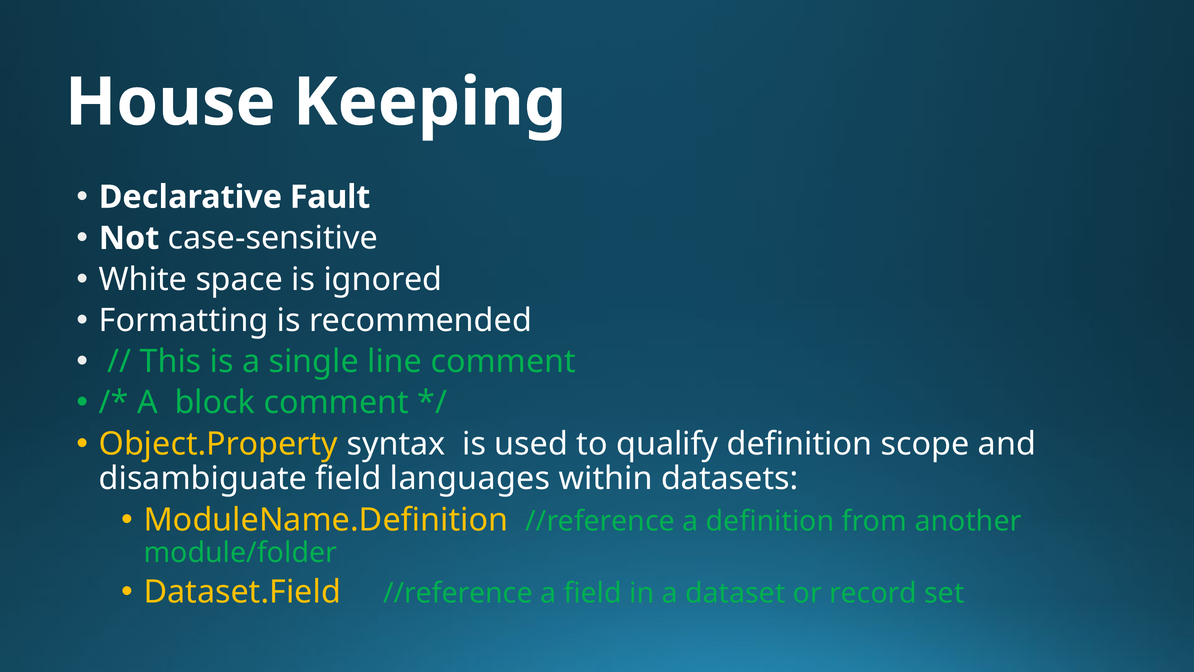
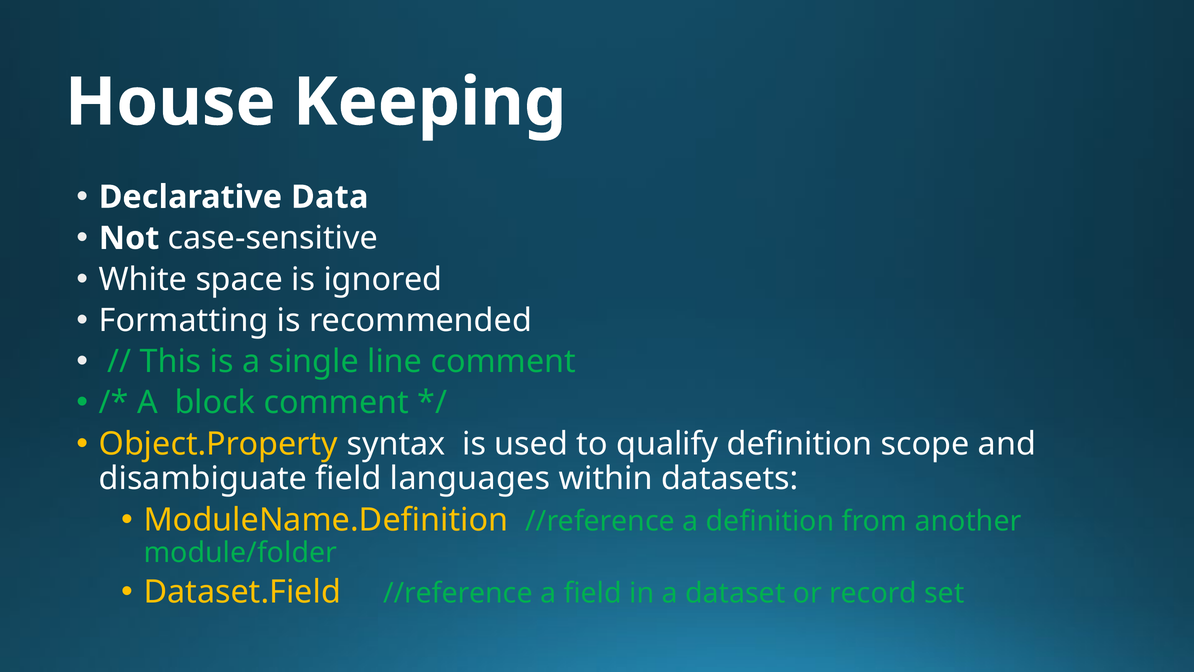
Fault: Fault -> Data
